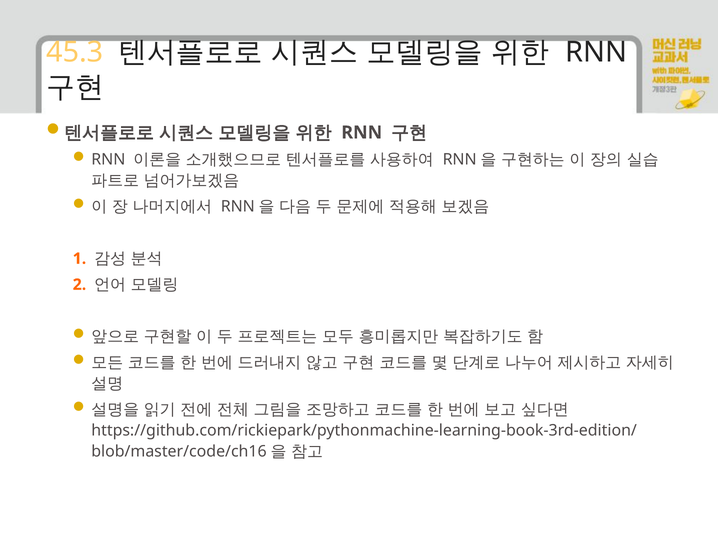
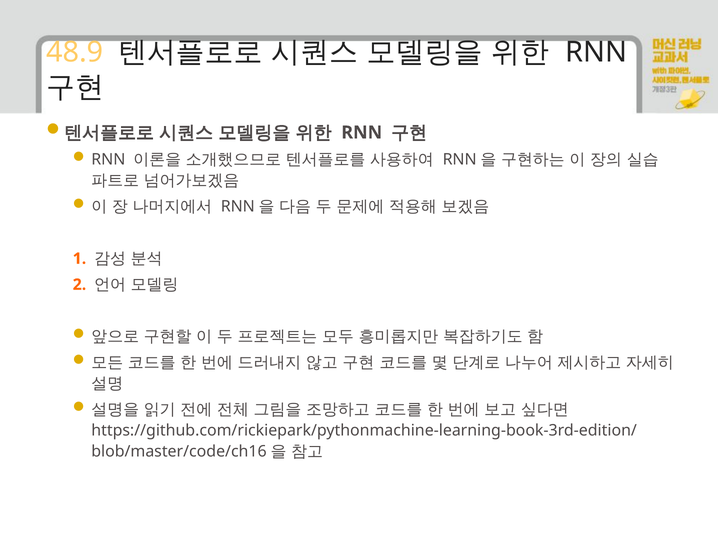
45.3: 45.3 -> 48.9
